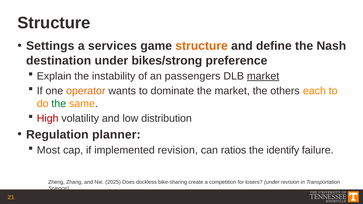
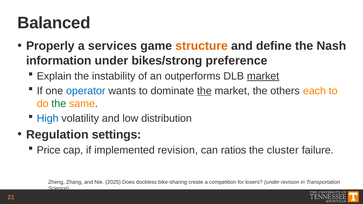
Structure at (54, 23): Structure -> Balanced
Settings: Settings -> Properly
destination: destination -> information
passengers: passengers -> outperforms
operator colour: orange -> blue
the at (204, 91) underline: none -> present
High colour: red -> blue
planner: planner -> settings
Most: Most -> Price
identify: identify -> cluster
